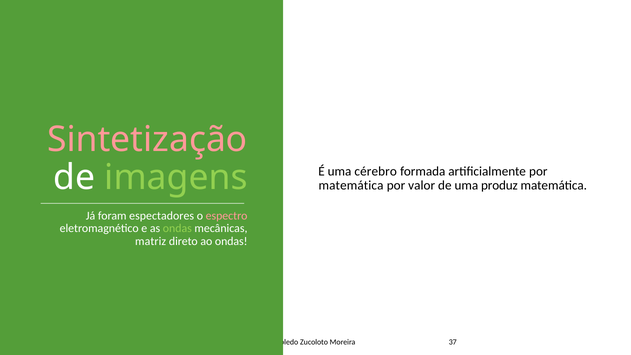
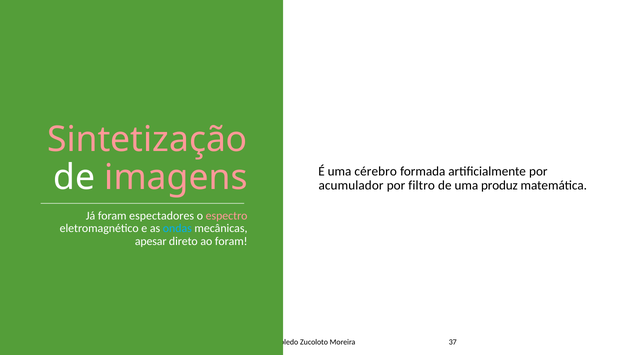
imagens colour: light green -> pink
matemática at (351, 186): matemática -> acumulador
valor: valor -> filtro
ondas at (177, 228) colour: light green -> light blue
matriz: matriz -> apesar
ao ondas: ondas -> foram
